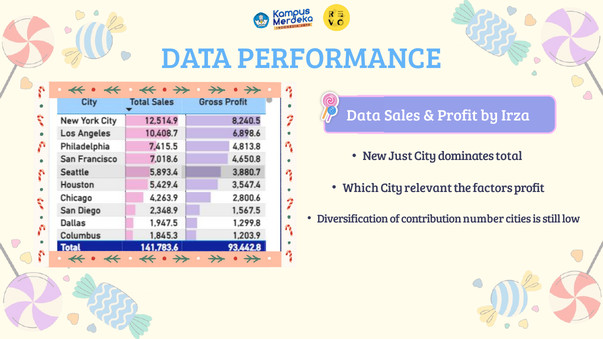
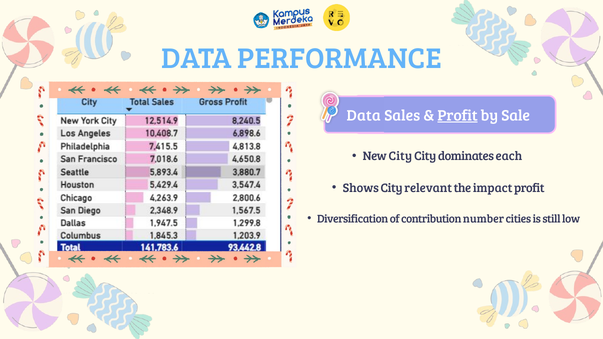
Profit at (458, 116) underline: none -> present
Irza: Irza -> Sale
New Just: Just -> City
total: total -> each
Which: Which -> Shows
factors: factors -> impact
